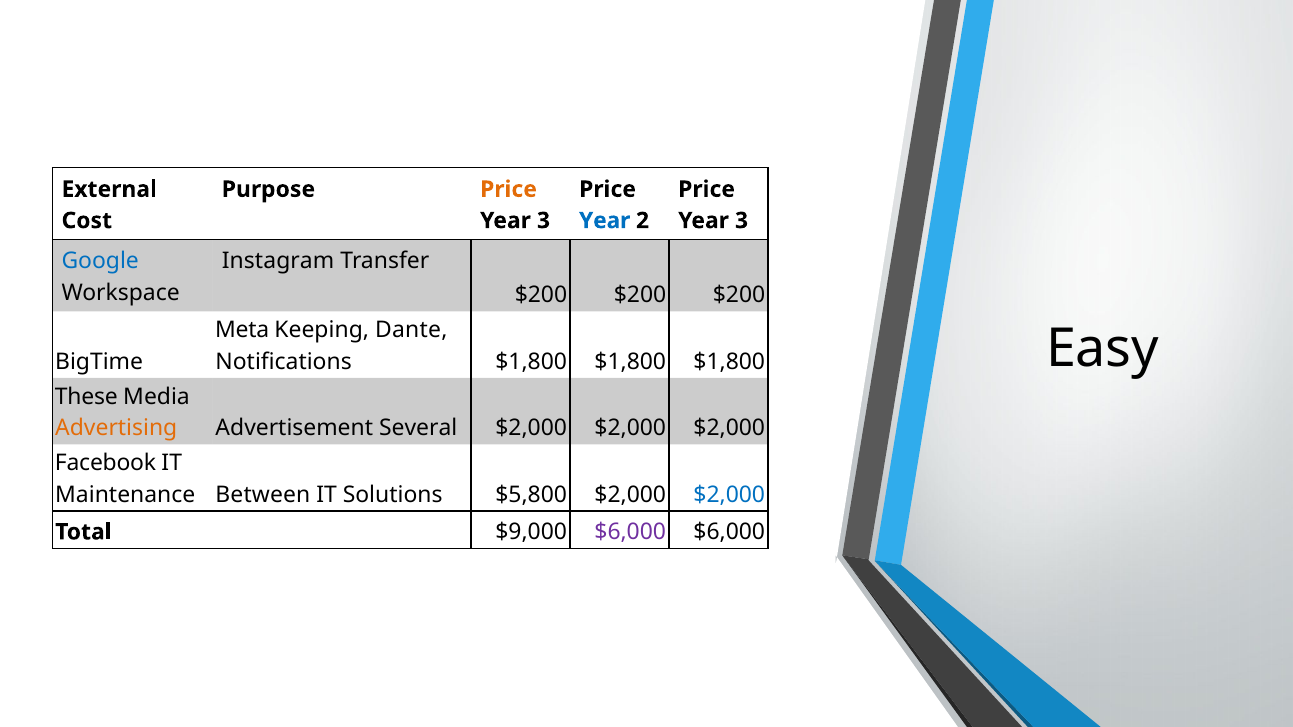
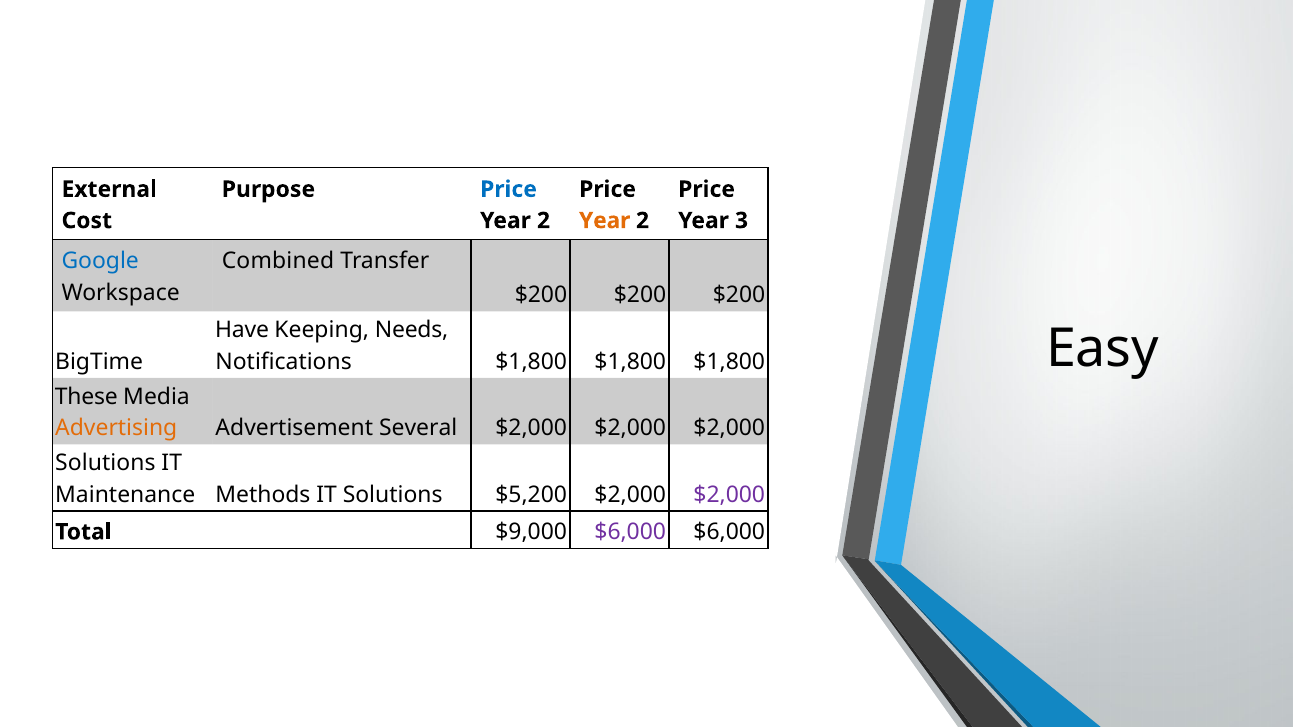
Price at (508, 189) colour: orange -> blue
3 at (543, 221): 3 -> 2
Year at (605, 221) colour: blue -> orange
Instagram: Instagram -> Combined
Meta: Meta -> Have
Dante: Dante -> Needs
Facebook at (106, 464): Facebook -> Solutions
Between: Between -> Methods
$5,800: $5,800 -> $5,200
$2,000 at (729, 495) colour: blue -> purple
